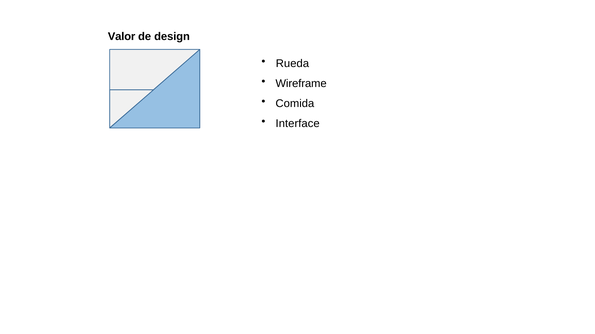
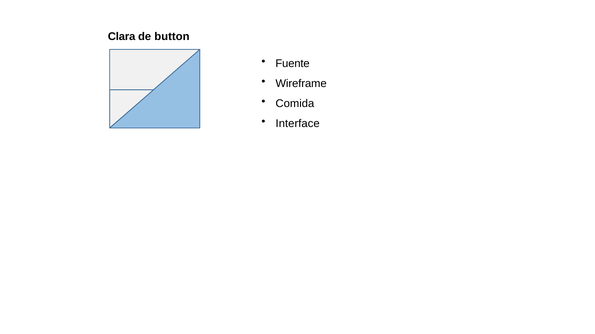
Valor: Valor -> Clara
design: design -> button
Rueda: Rueda -> Fuente
